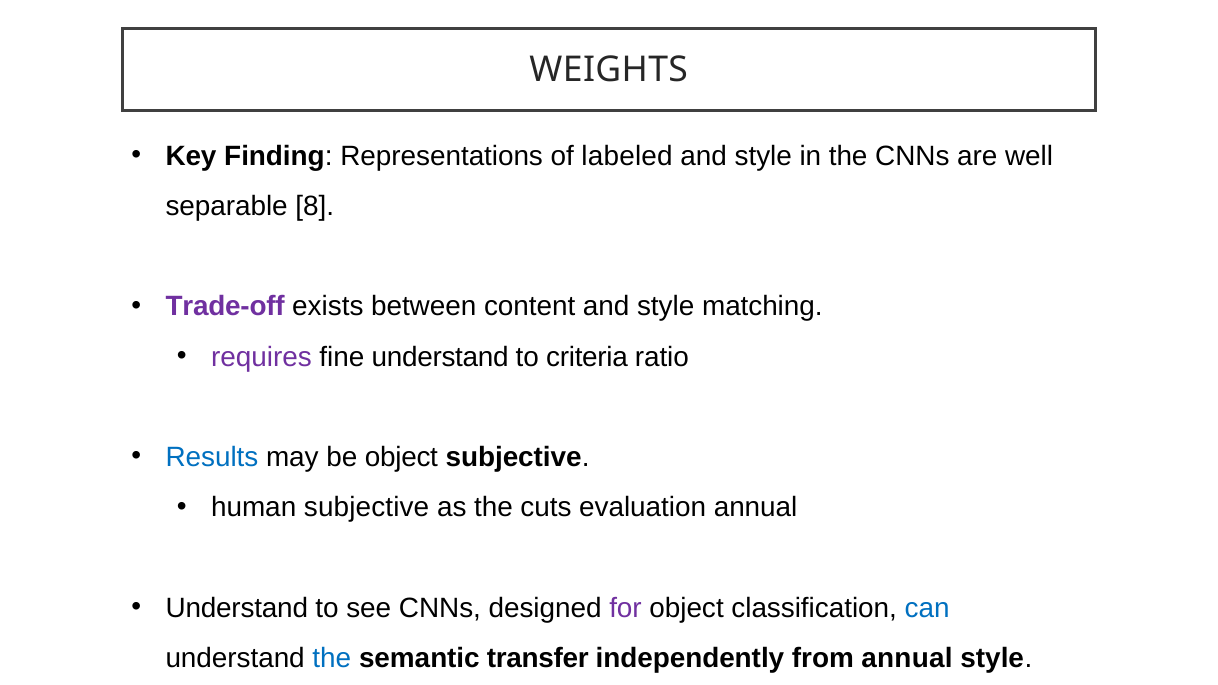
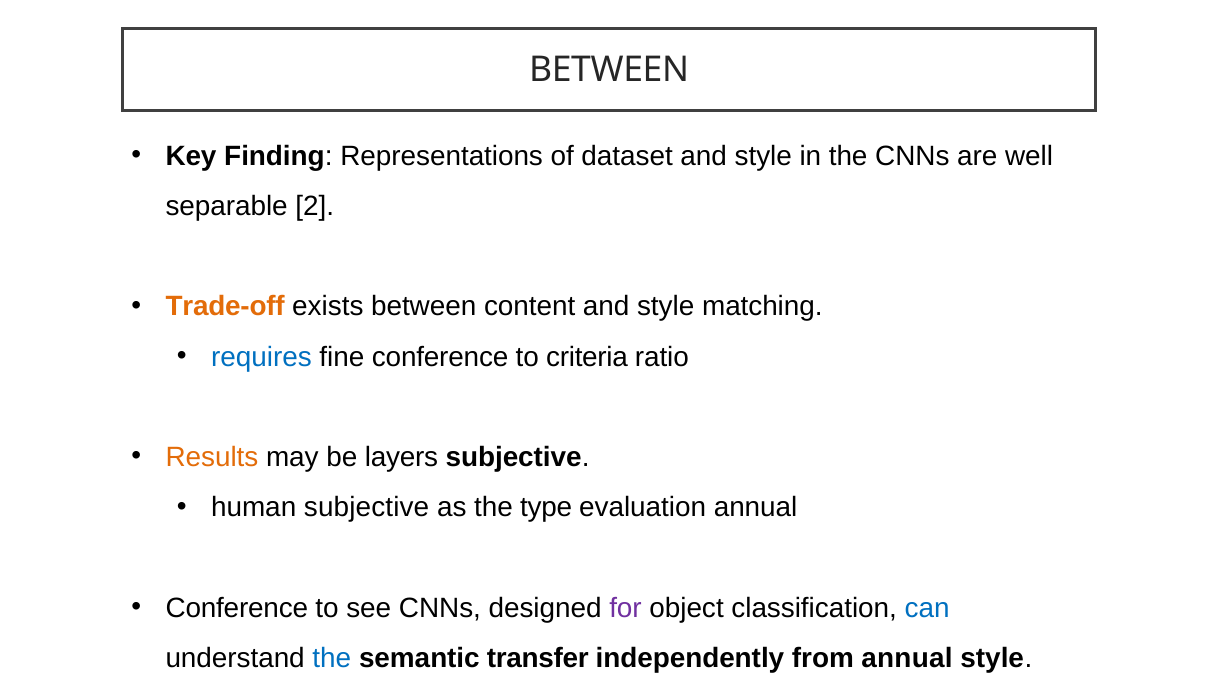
WEIGHTS at (609, 69): WEIGHTS -> BETWEEN
labeled: labeled -> dataset
8: 8 -> 2
Trade-off colour: purple -> orange
requires colour: purple -> blue
fine understand: understand -> conference
Results colour: blue -> orange
be object: object -> layers
cuts: cuts -> type
Understand at (237, 608): Understand -> Conference
